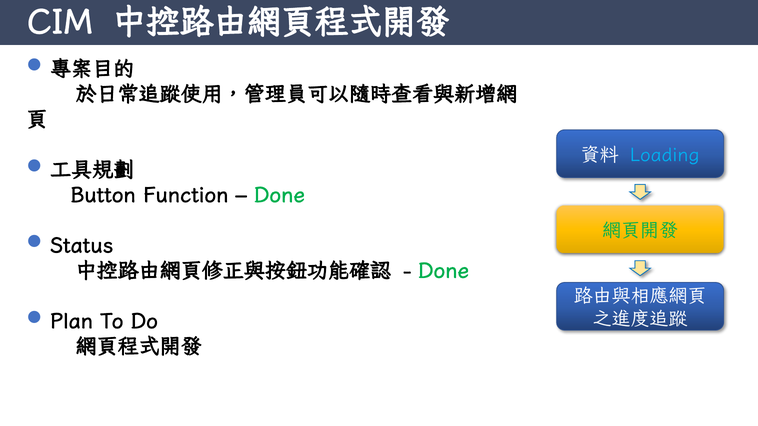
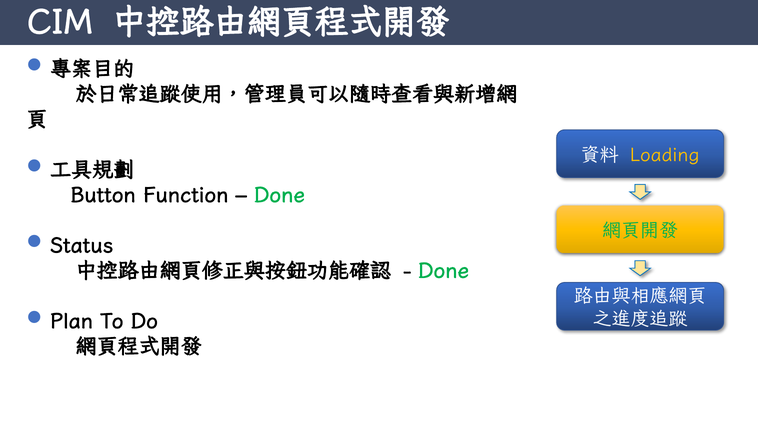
Loading colour: light blue -> yellow
